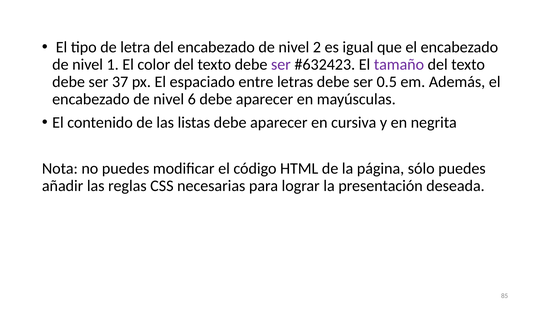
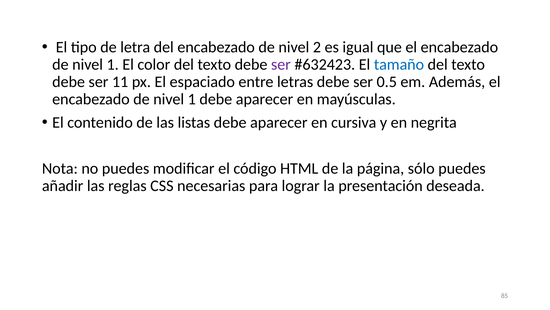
tamaño colour: purple -> blue
37: 37 -> 11
6 at (192, 99): 6 -> 1
